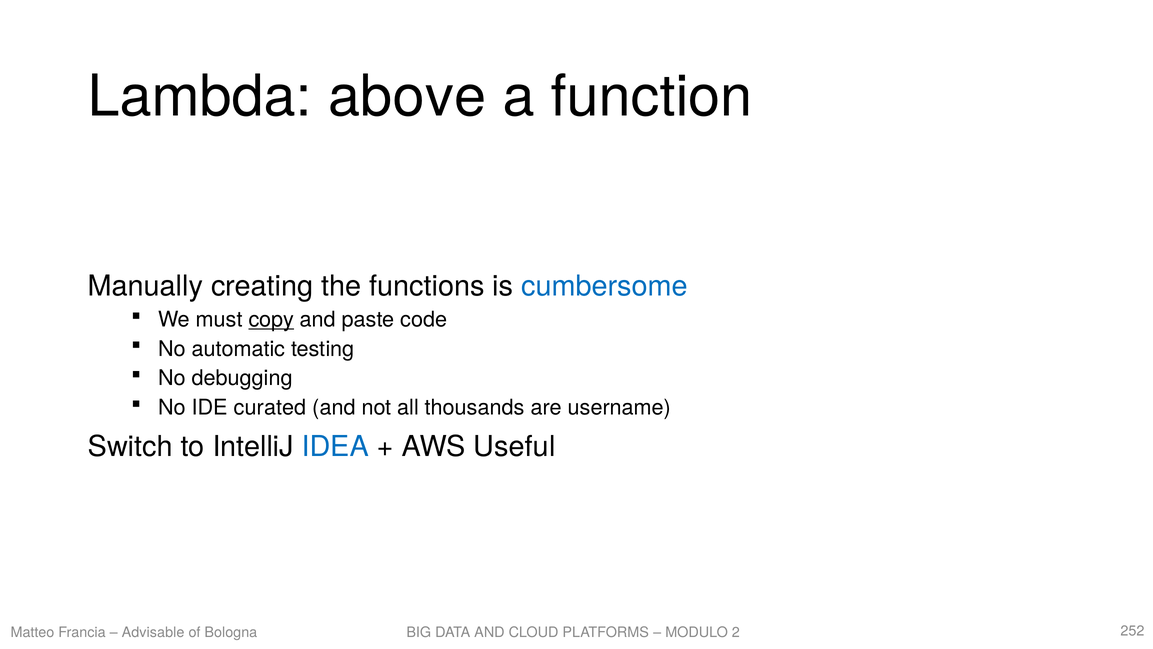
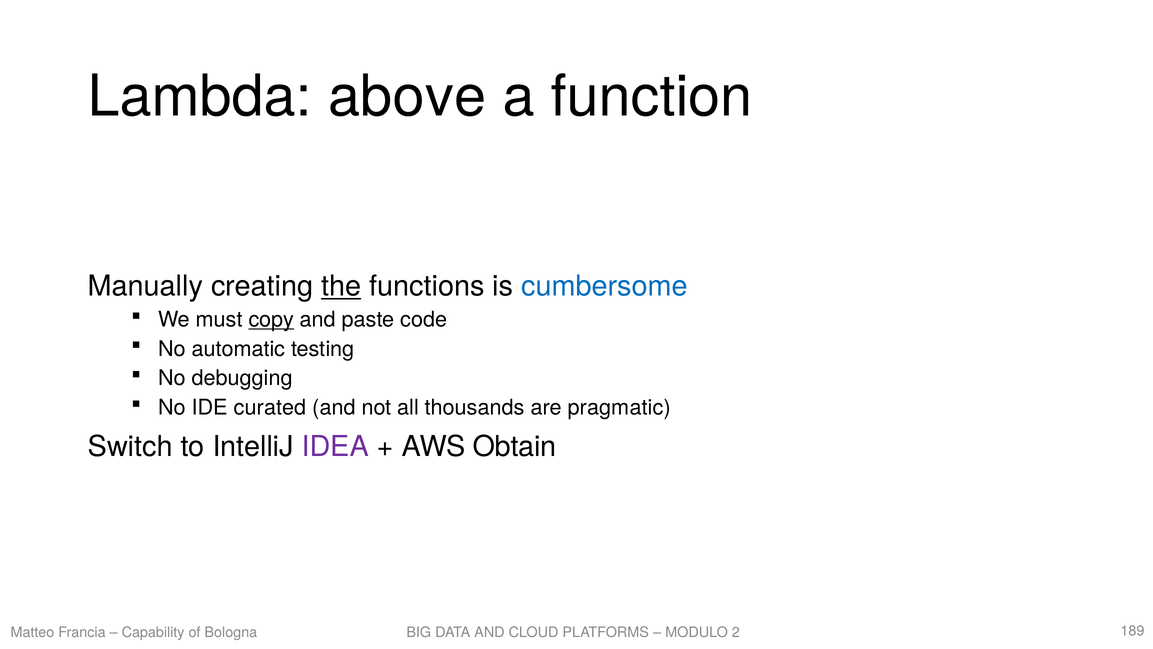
the underline: none -> present
username: username -> pragmatic
IDEA colour: blue -> purple
Useful: Useful -> Obtain
Advisable: Advisable -> Capability
252: 252 -> 189
